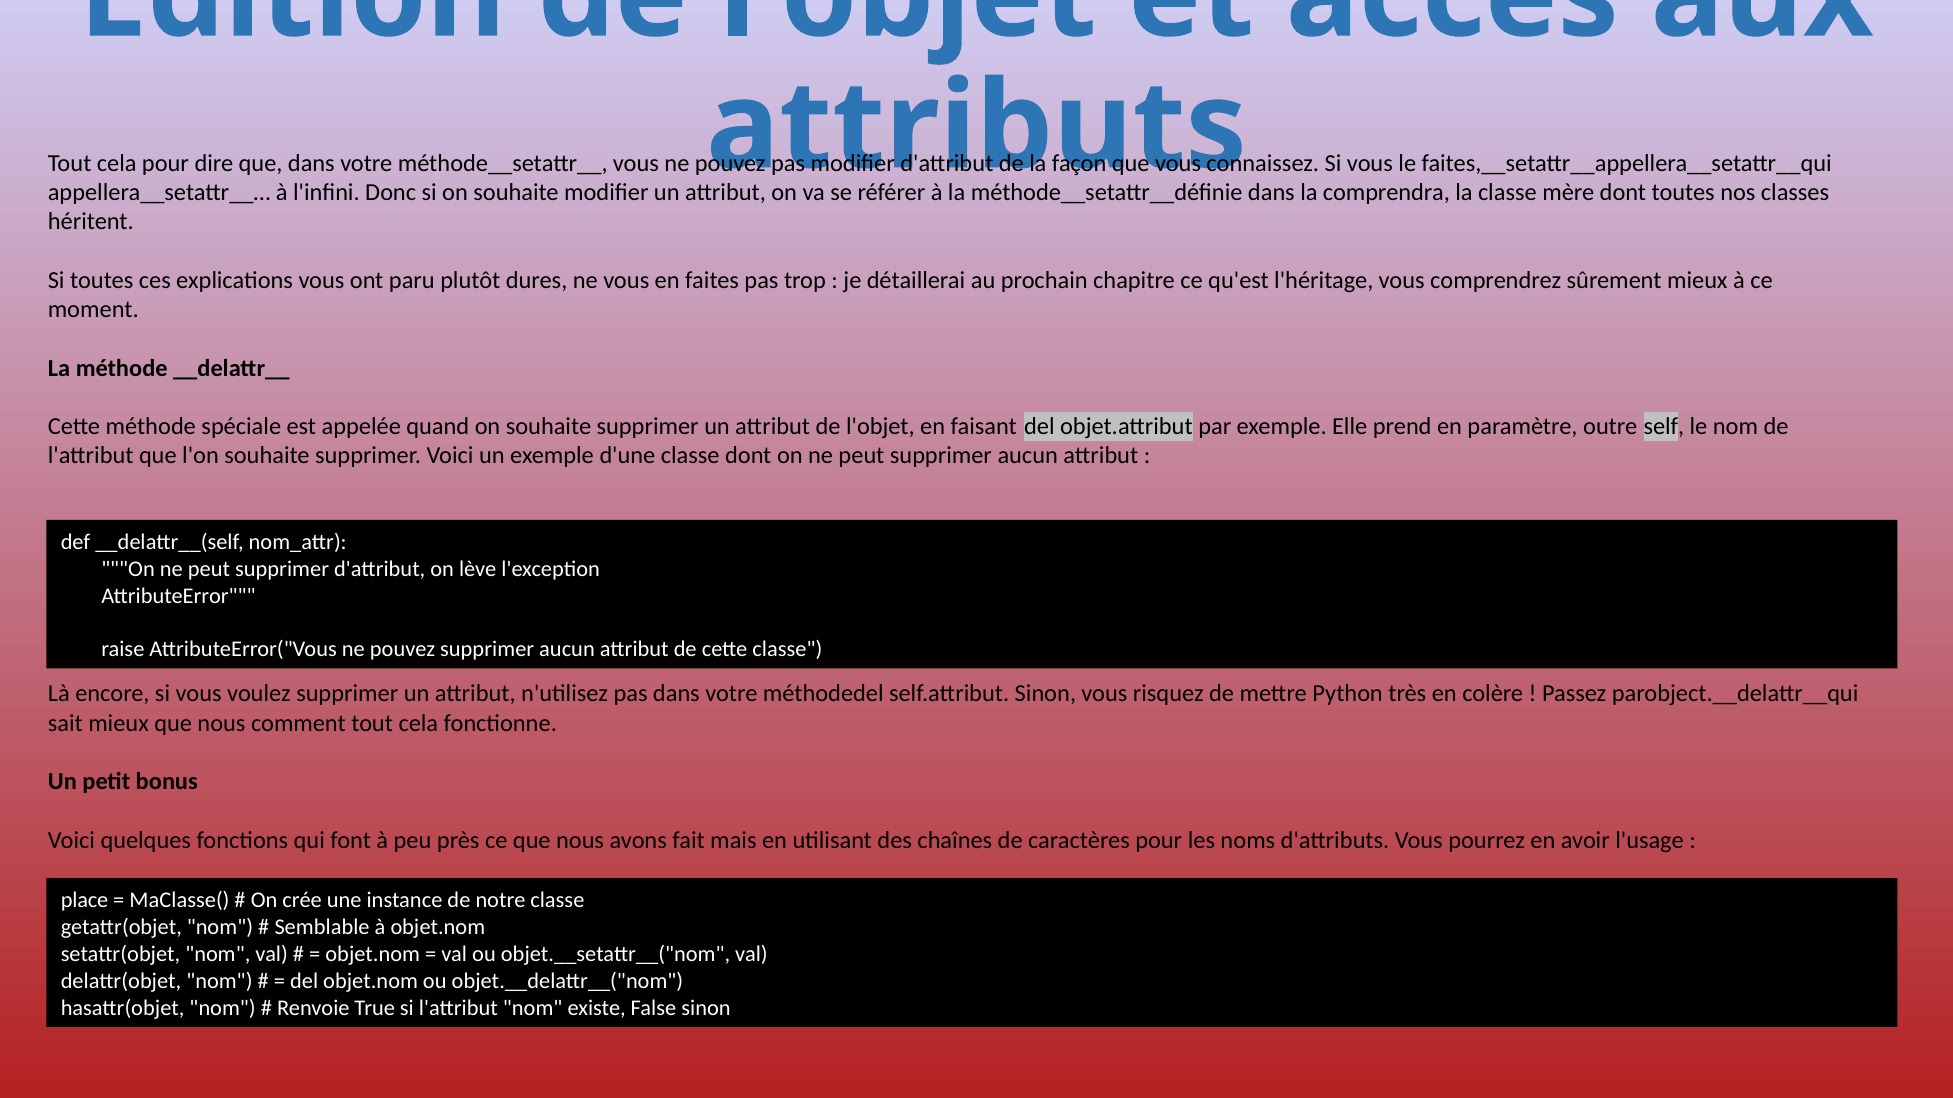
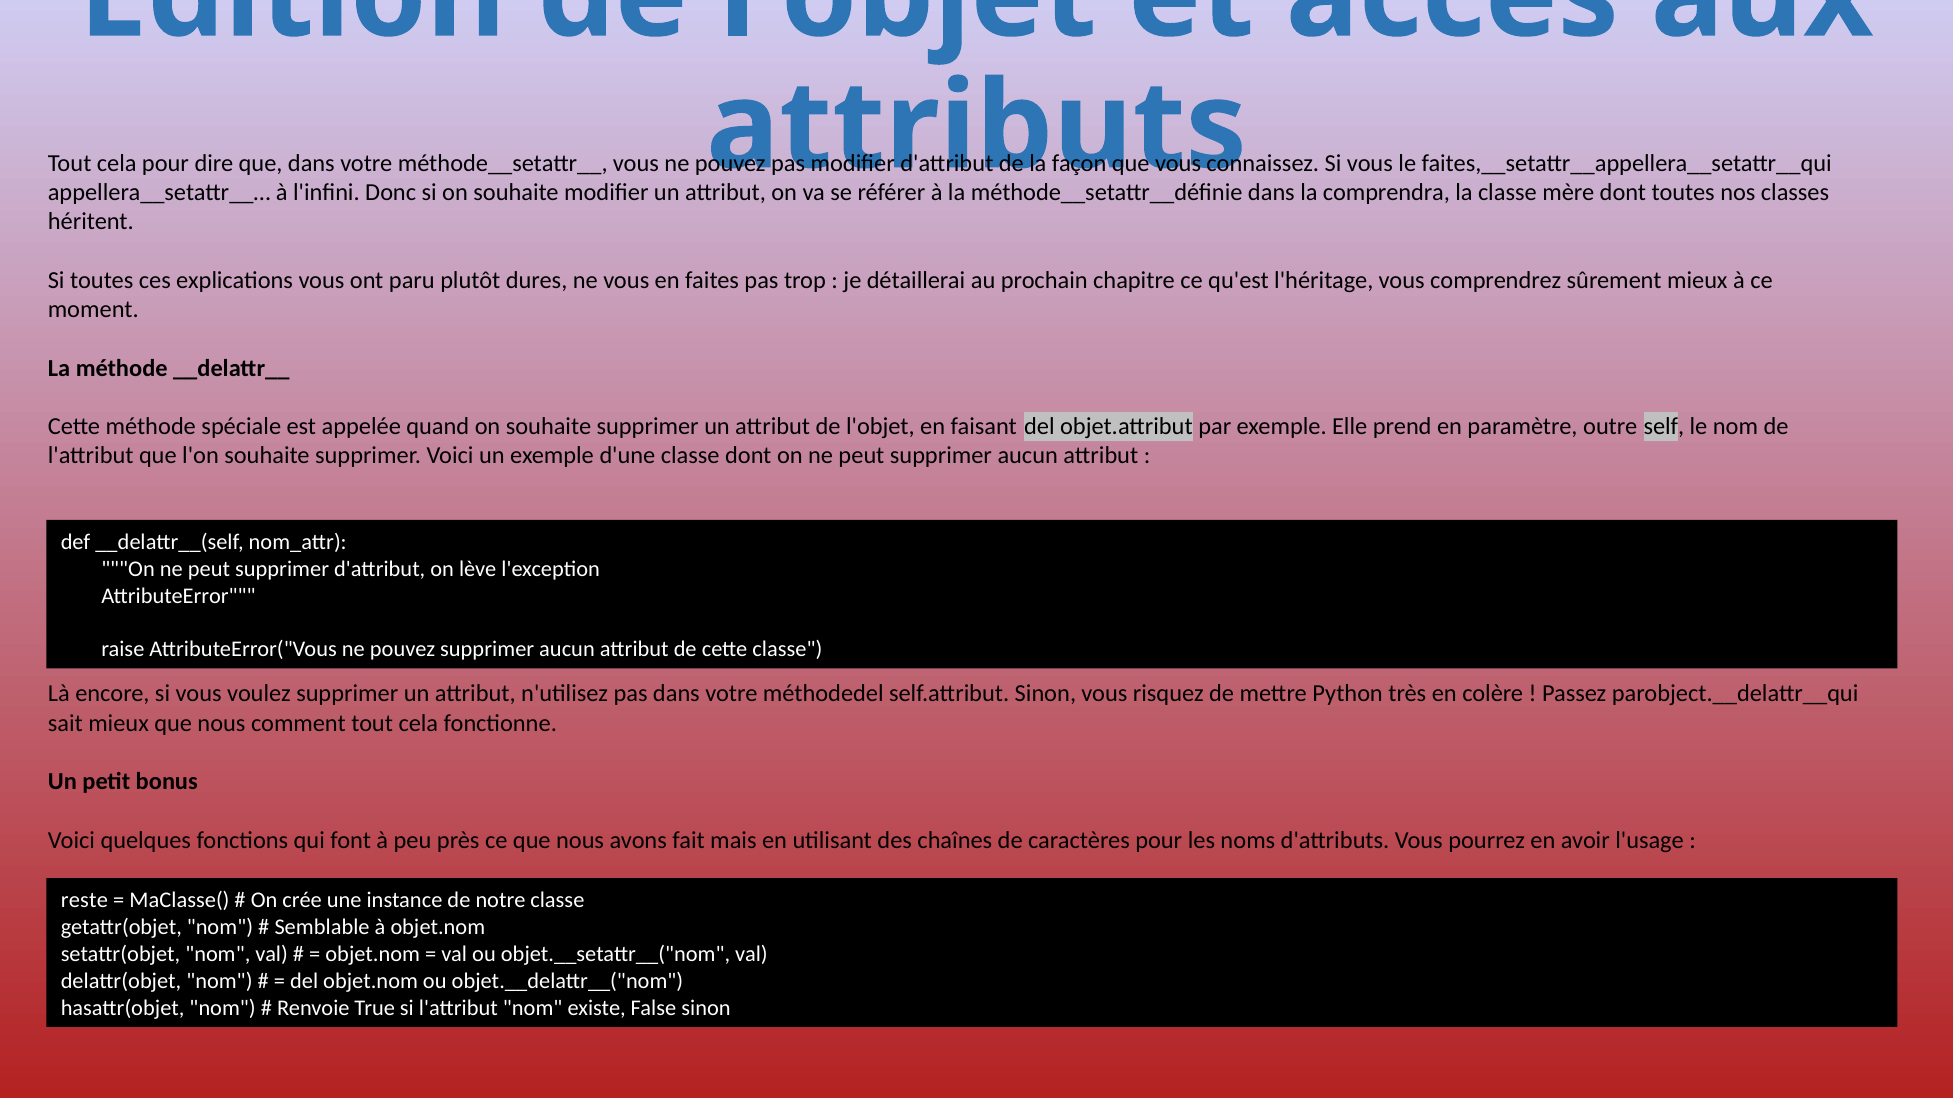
place: place -> reste
